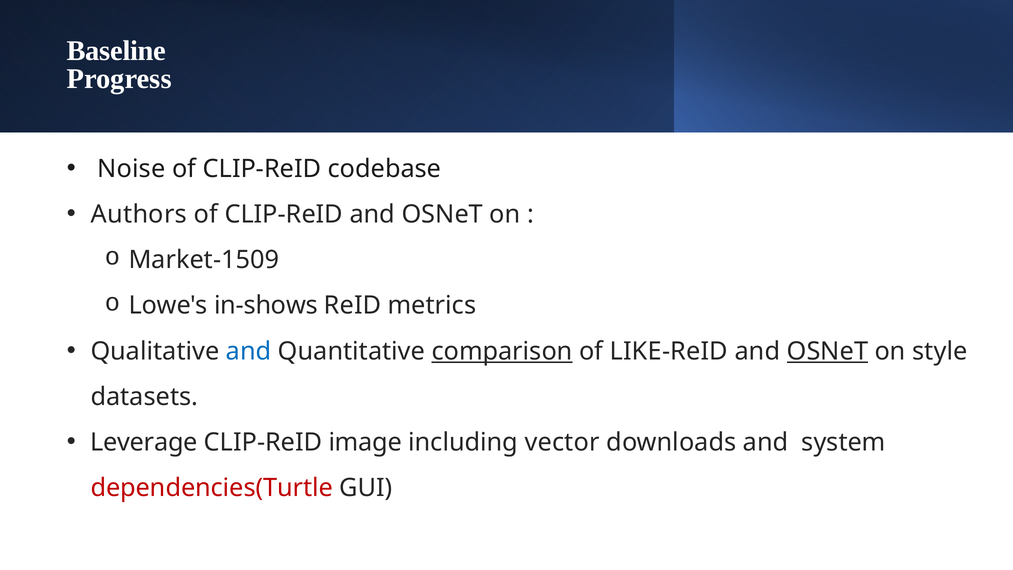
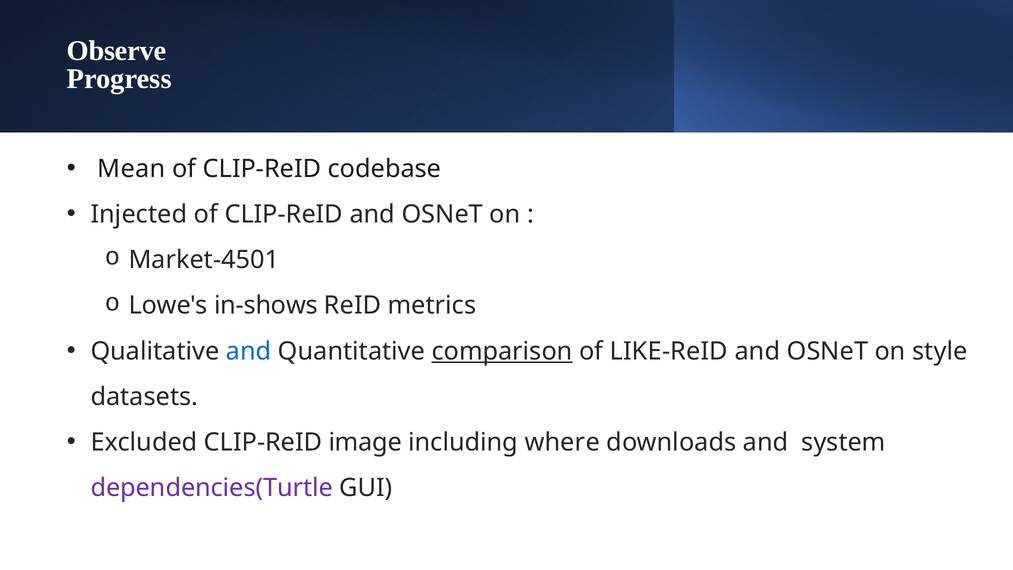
Baseline: Baseline -> Observe
Noise: Noise -> Mean
Authors: Authors -> Injected
Market-1509: Market-1509 -> Market-4501
OSNeT at (827, 351) underline: present -> none
Leverage: Leverage -> Excluded
vector: vector -> where
dependencies(Turtle colour: red -> purple
